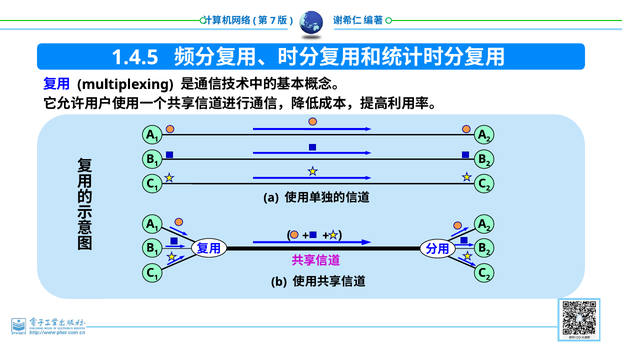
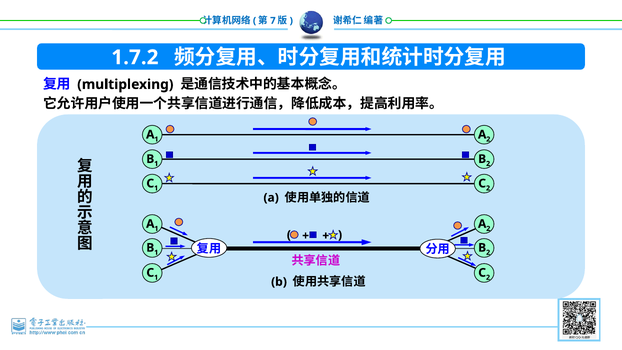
1.4.5: 1.4.5 -> 1.7.2
